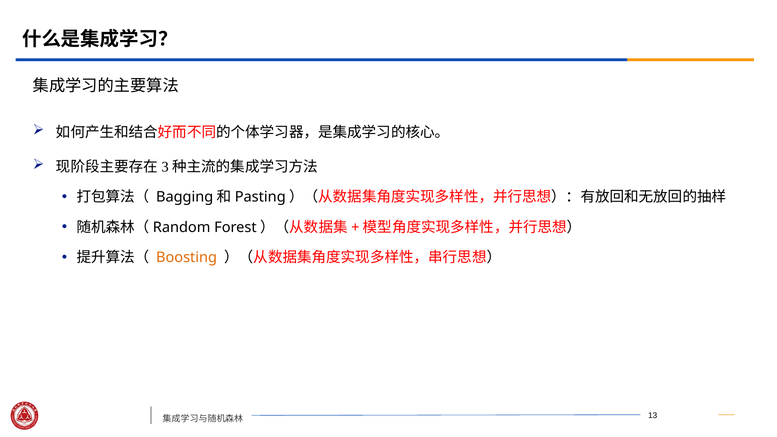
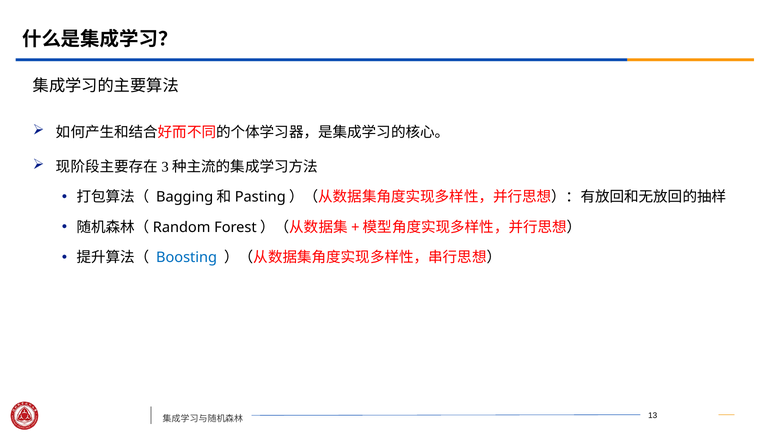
Boosting colour: orange -> blue
